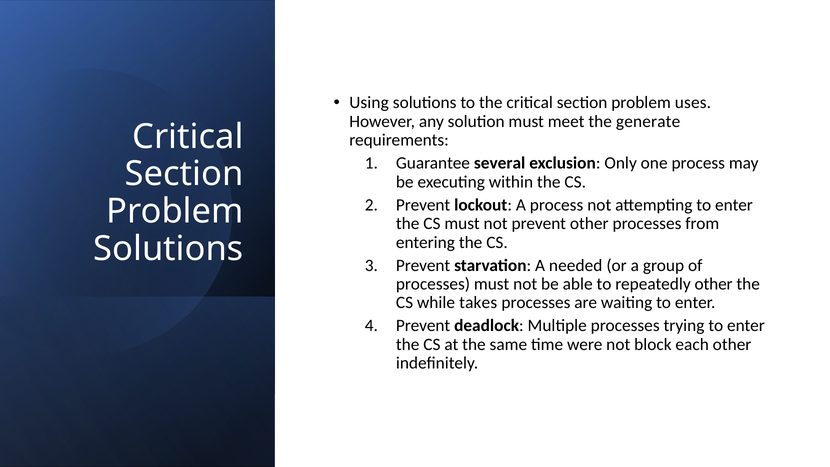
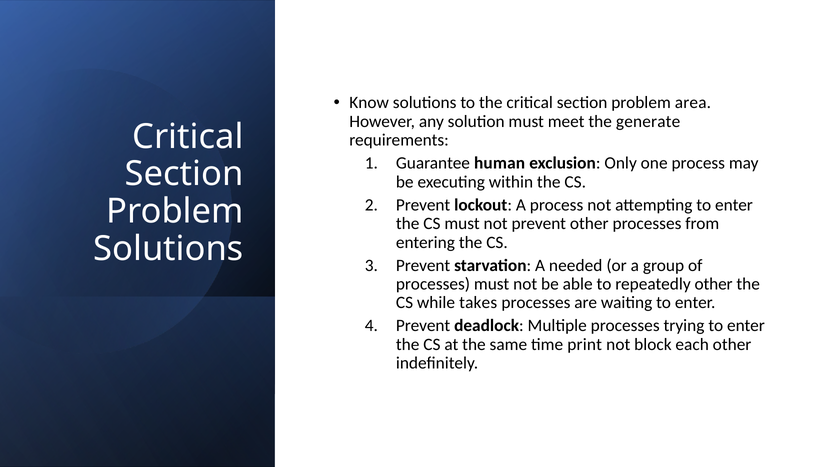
Using: Using -> Know
uses: uses -> area
several: several -> human
were: were -> print
